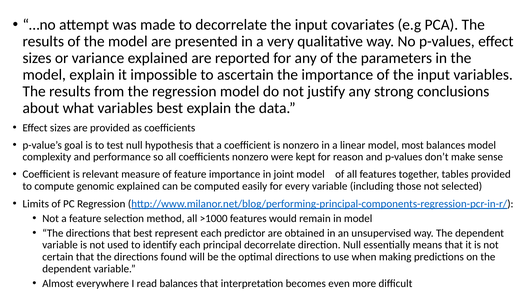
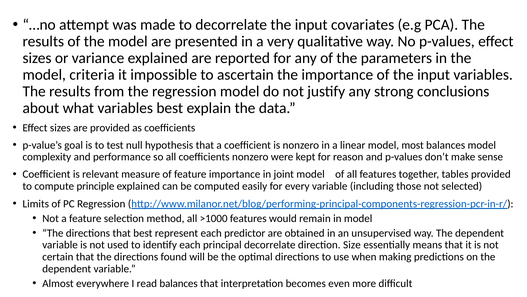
model explain: explain -> criteria
genomic: genomic -> principle
direction Null: Null -> Size
